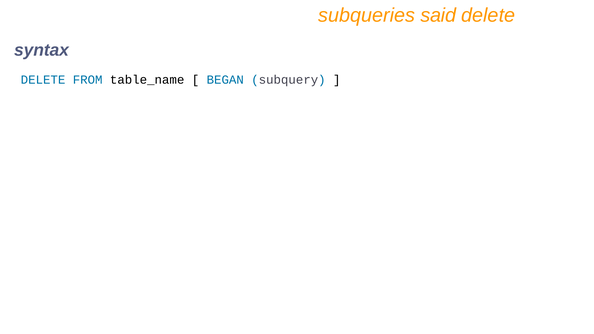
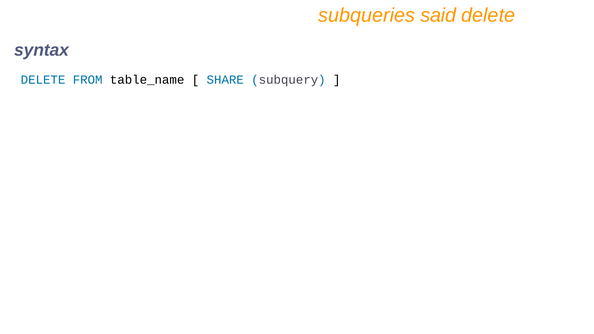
BEGAN: BEGAN -> SHARE
